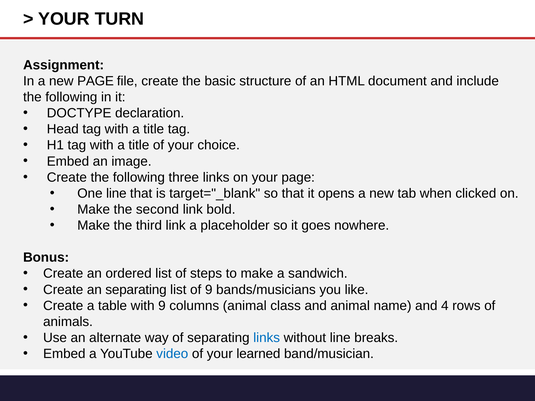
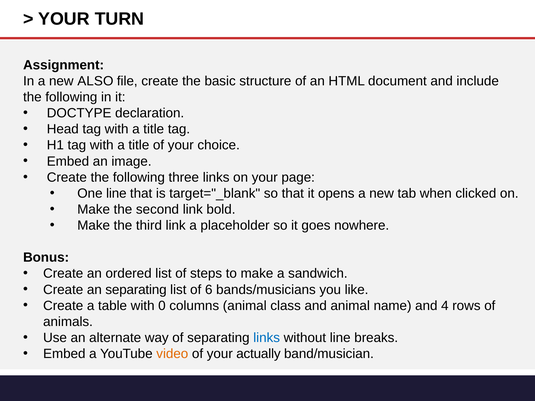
new PAGE: PAGE -> ALSO
of 9: 9 -> 6
with 9: 9 -> 0
video colour: blue -> orange
learned: learned -> actually
